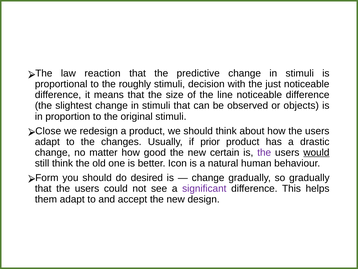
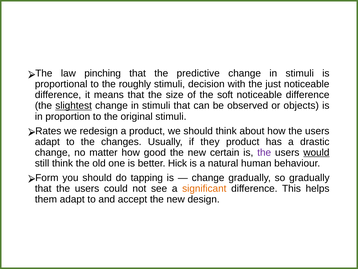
reaction: reaction -> pinching
line: line -> soft
slightest underline: none -> present
Close: Close -> Rates
prior: prior -> they
Icon: Icon -> Hick
desired: desired -> tapping
significant colour: purple -> orange
